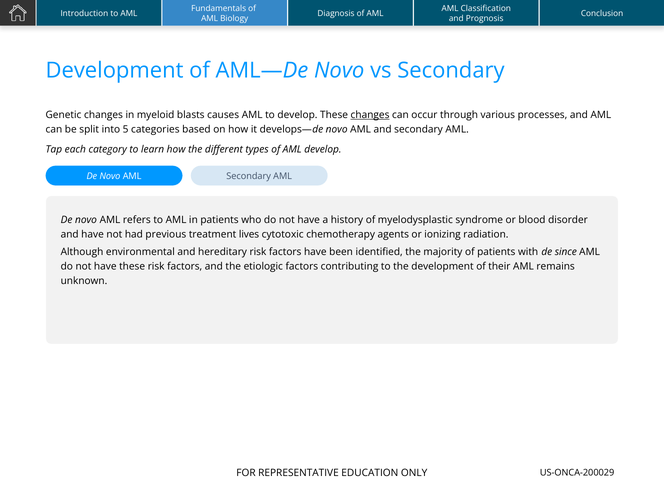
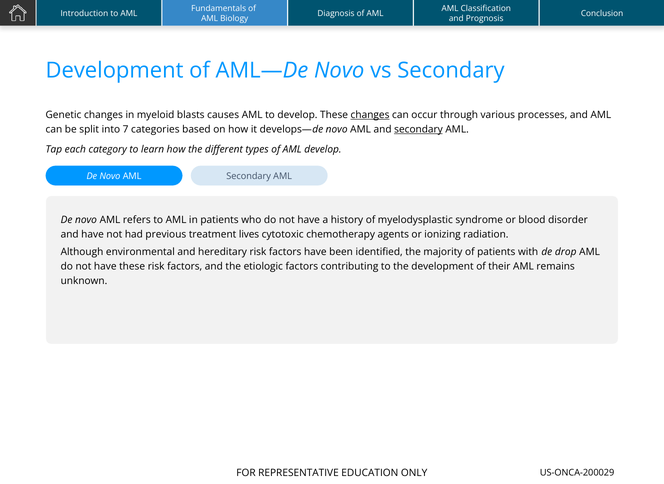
5: 5 -> 7
secondary at (418, 130) underline: none -> present
since: since -> drop
